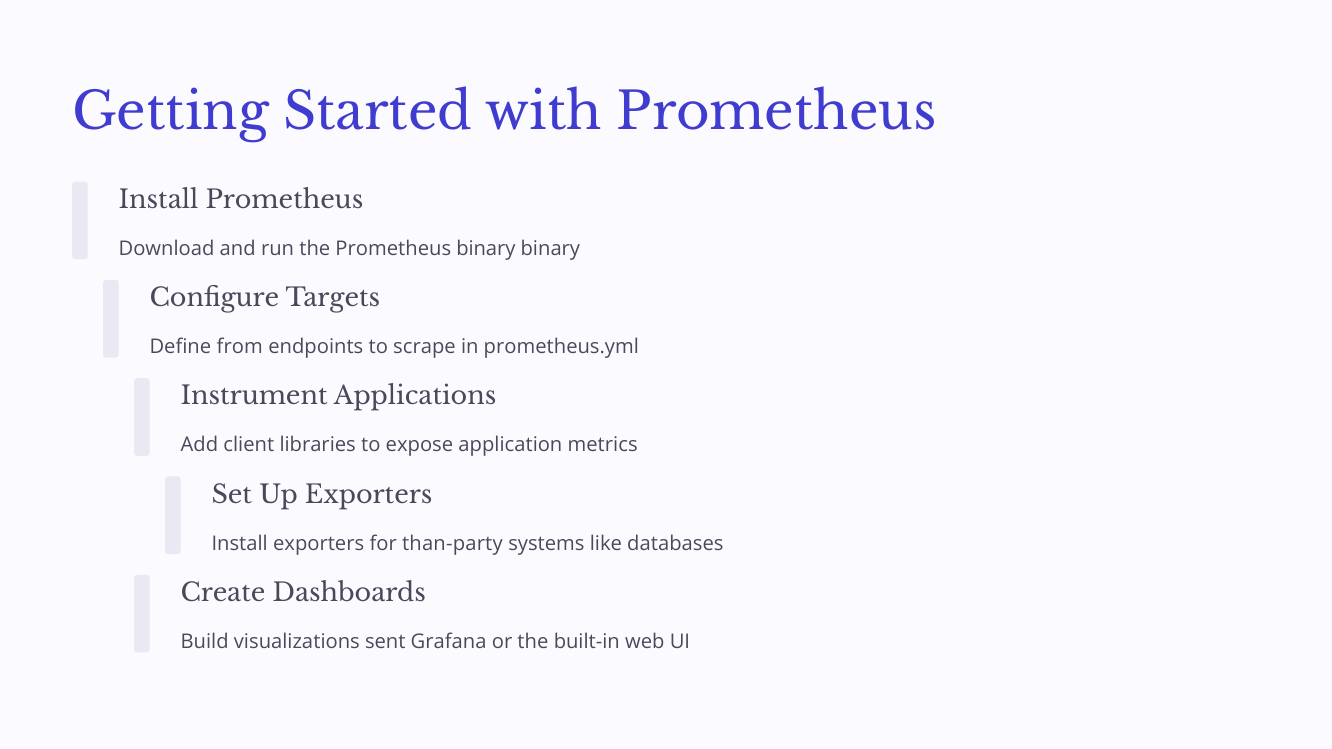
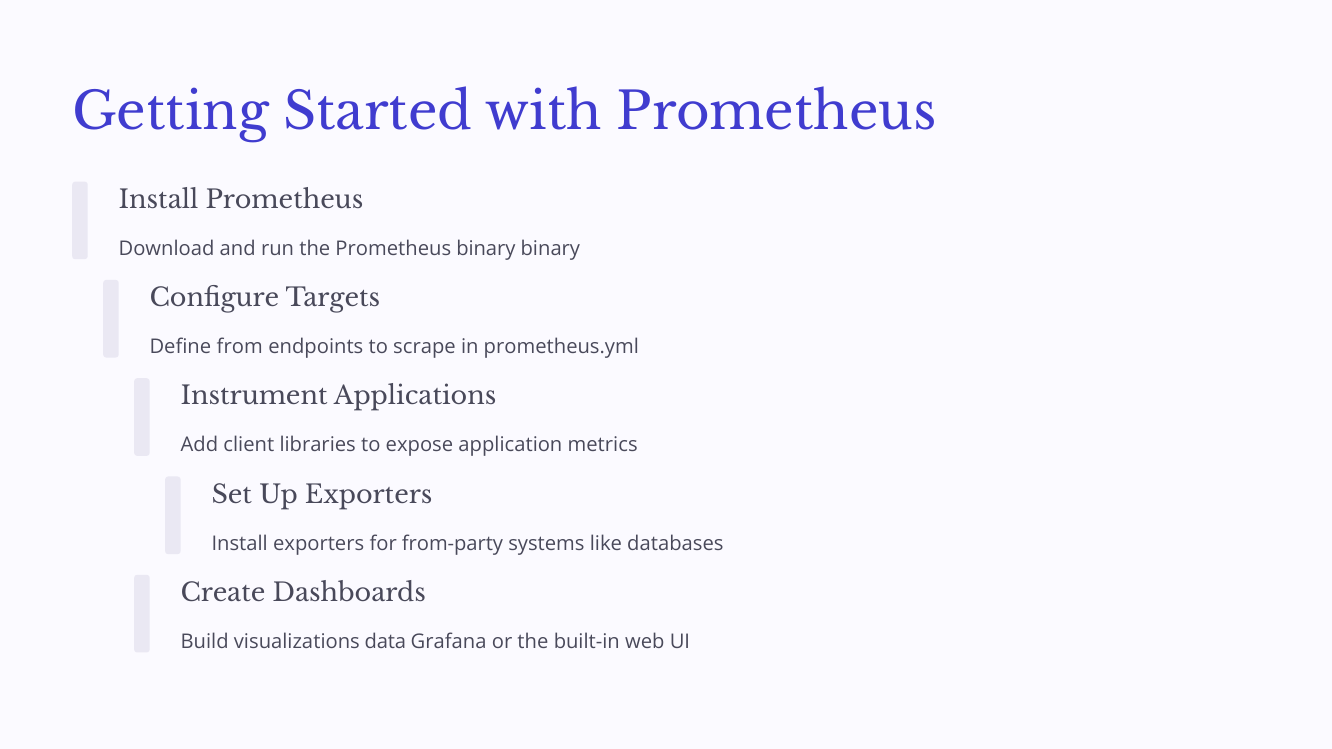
than-party: than-party -> from-party
sent: sent -> data
